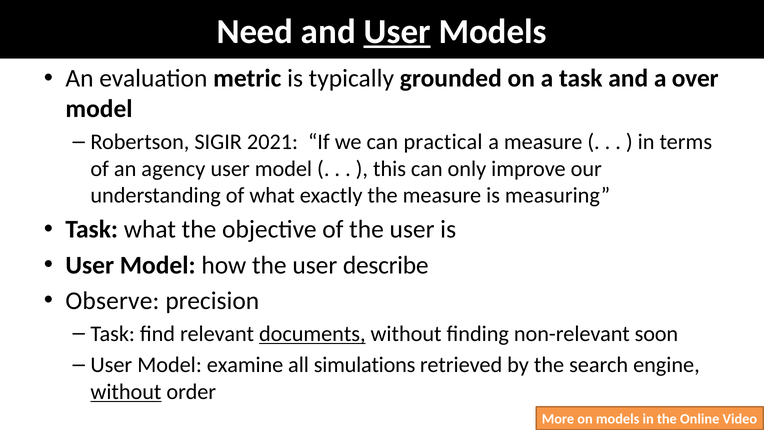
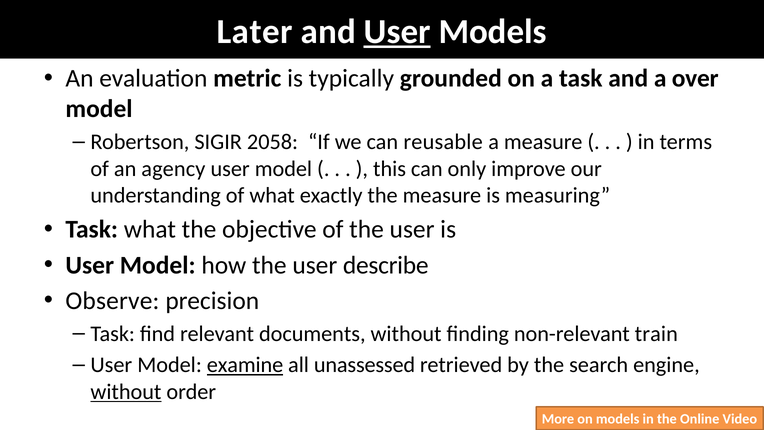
Need: Need -> Later
2021: 2021 -> 2058
practical: practical -> reusable
documents underline: present -> none
soon: soon -> train
examine underline: none -> present
simulations: simulations -> unassessed
